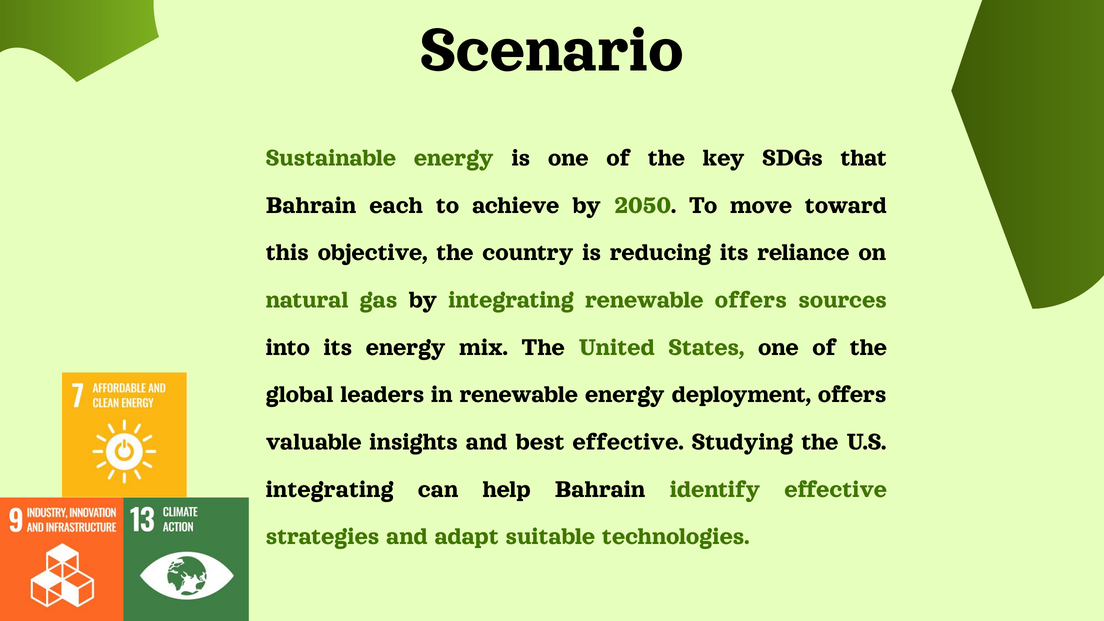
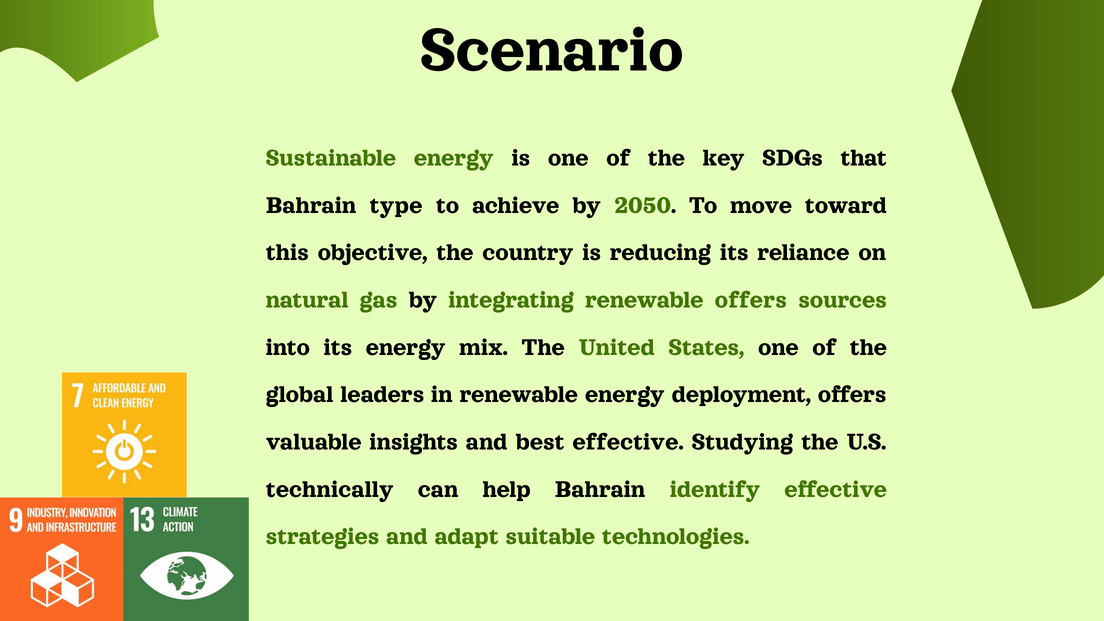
each: each -> type
integrating at (330, 489): integrating -> technically
